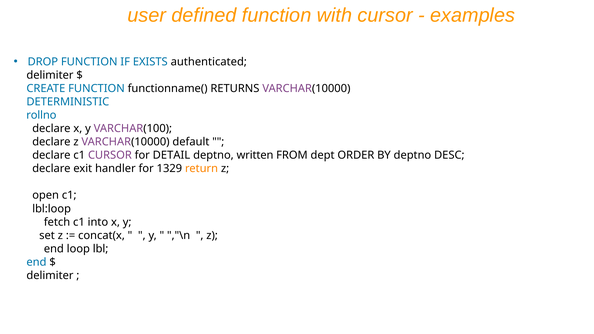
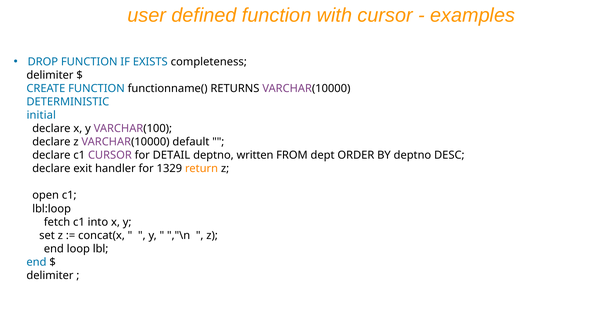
authenticated: authenticated -> completeness
rollno: rollno -> initial
